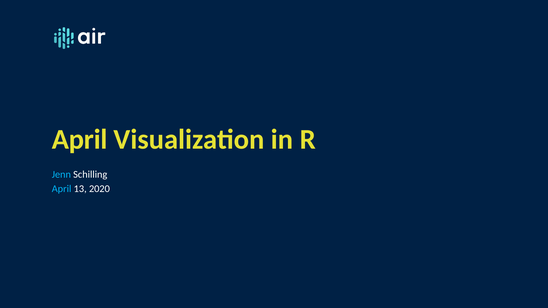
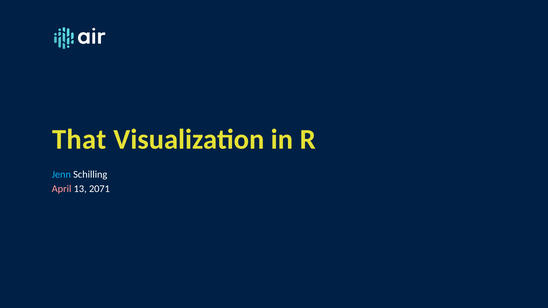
April at (80, 139): April -> That
April at (62, 189) colour: light blue -> pink
2020: 2020 -> 2071
